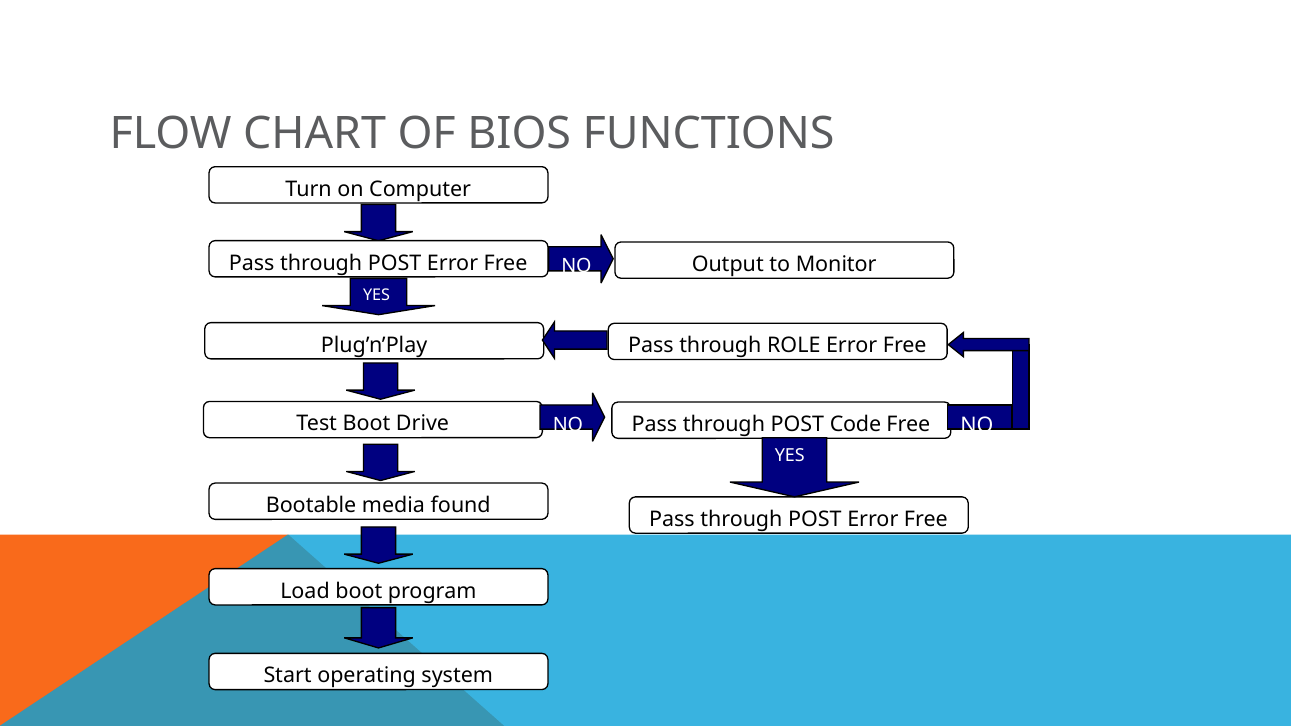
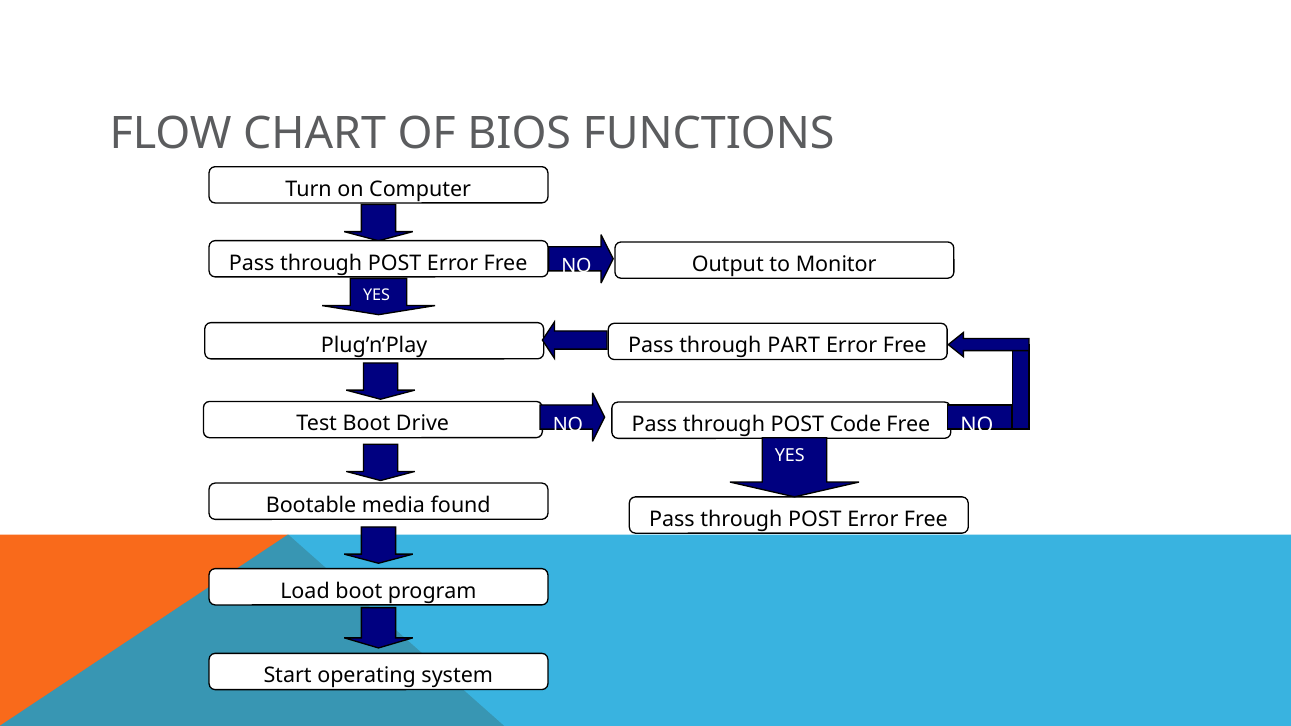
ROLE: ROLE -> PART
